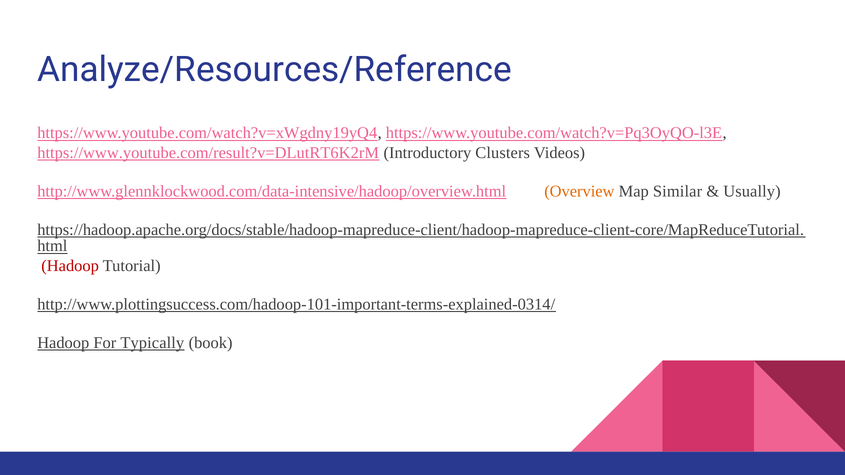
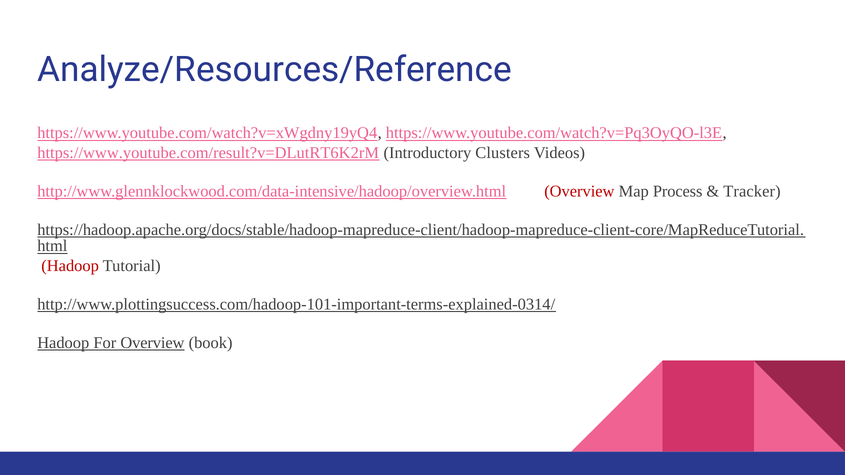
Overview at (579, 191) colour: orange -> red
Similar: Similar -> Process
Usually: Usually -> Tracker
For Typically: Typically -> Overview
